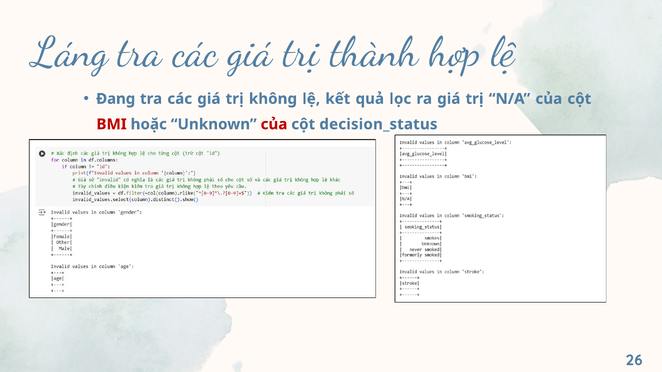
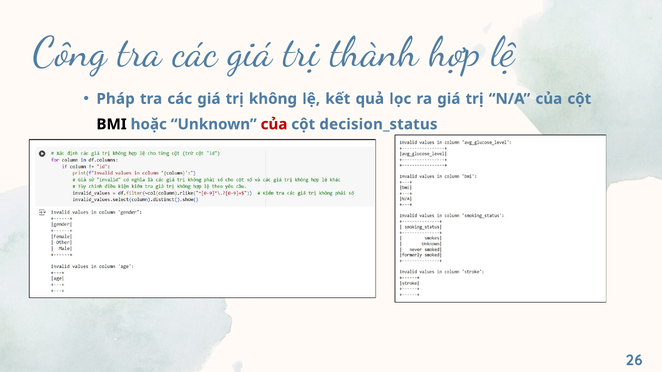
Láng: Láng -> Công
Đang: Đang -> Pháp
BMI colour: red -> black
